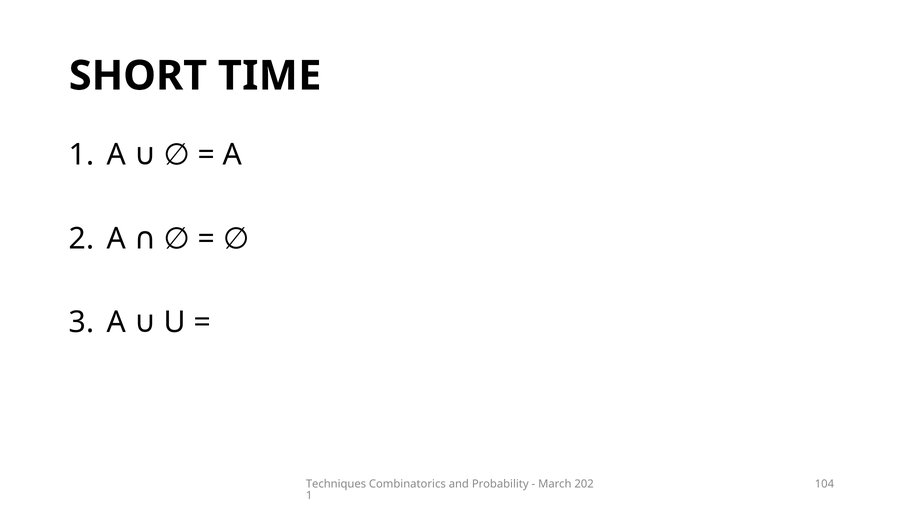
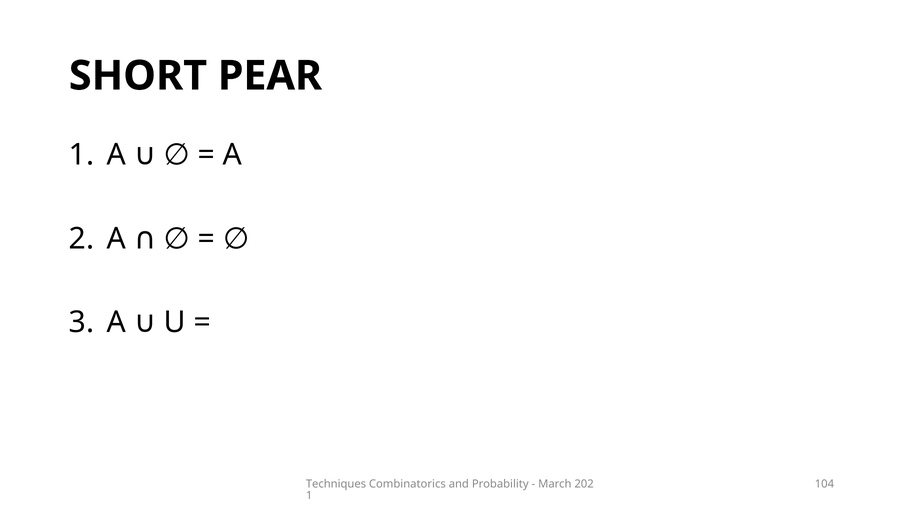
TIME: TIME -> PEAR
